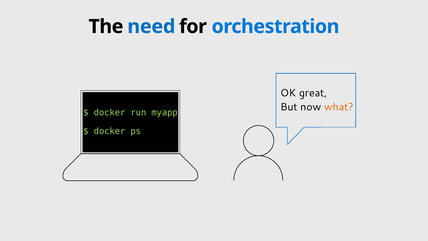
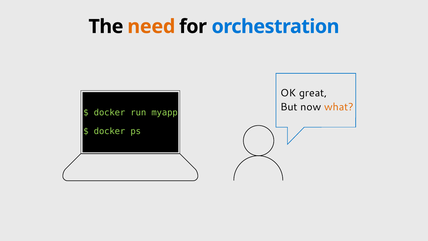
need colour: blue -> orange
